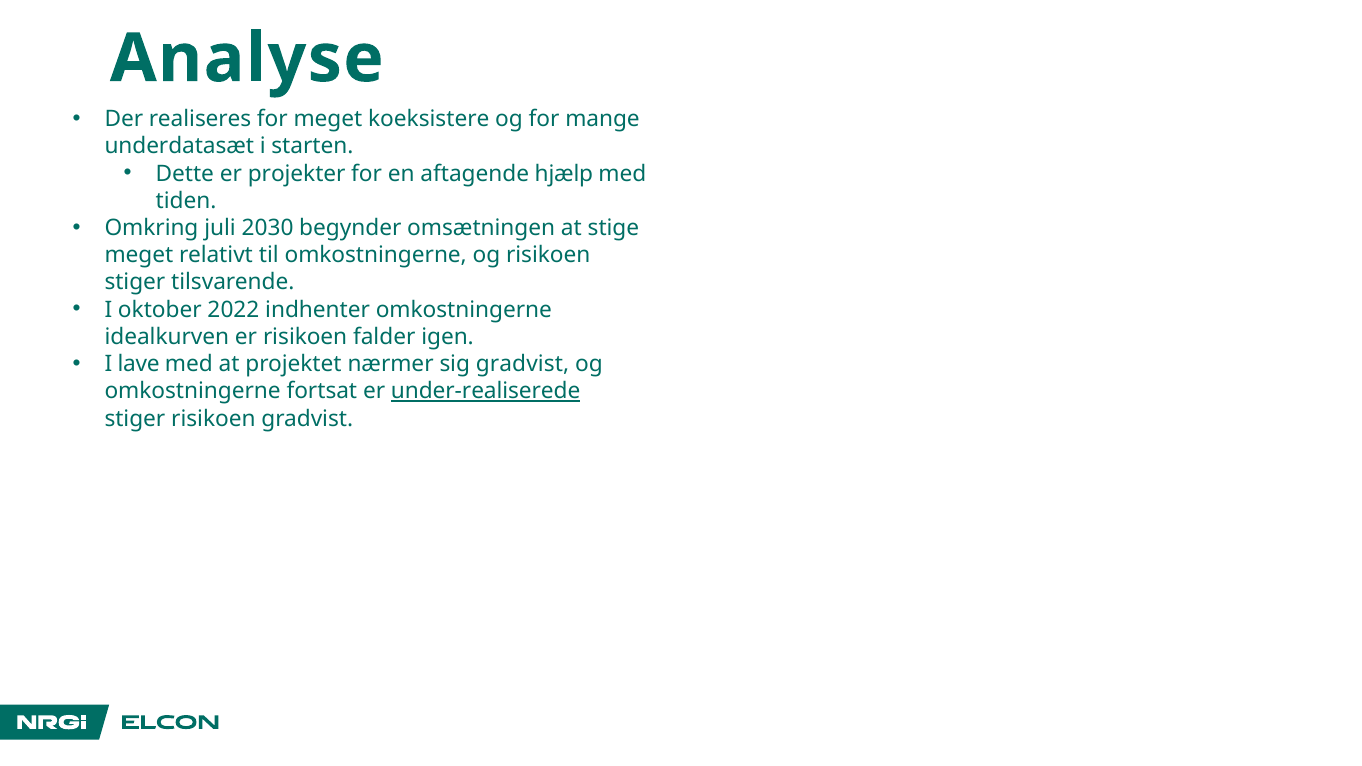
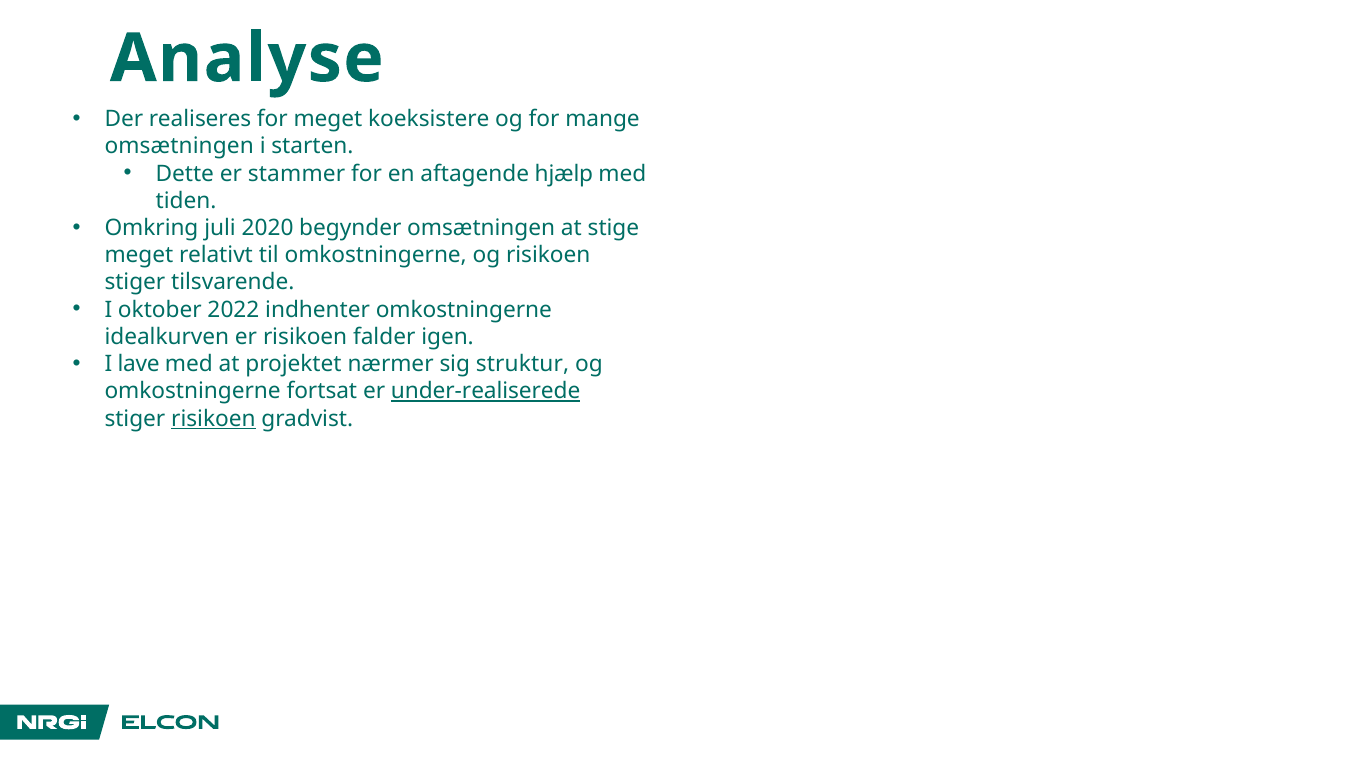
underdatasæt at (179, 146): underdatasæt -> omsætningen
projekter: projekter -> stammer
2030: 2030 -> 2020
sig gradvist: gradvist -> struktur
risikoen at (213, 419) underline: none -> present
